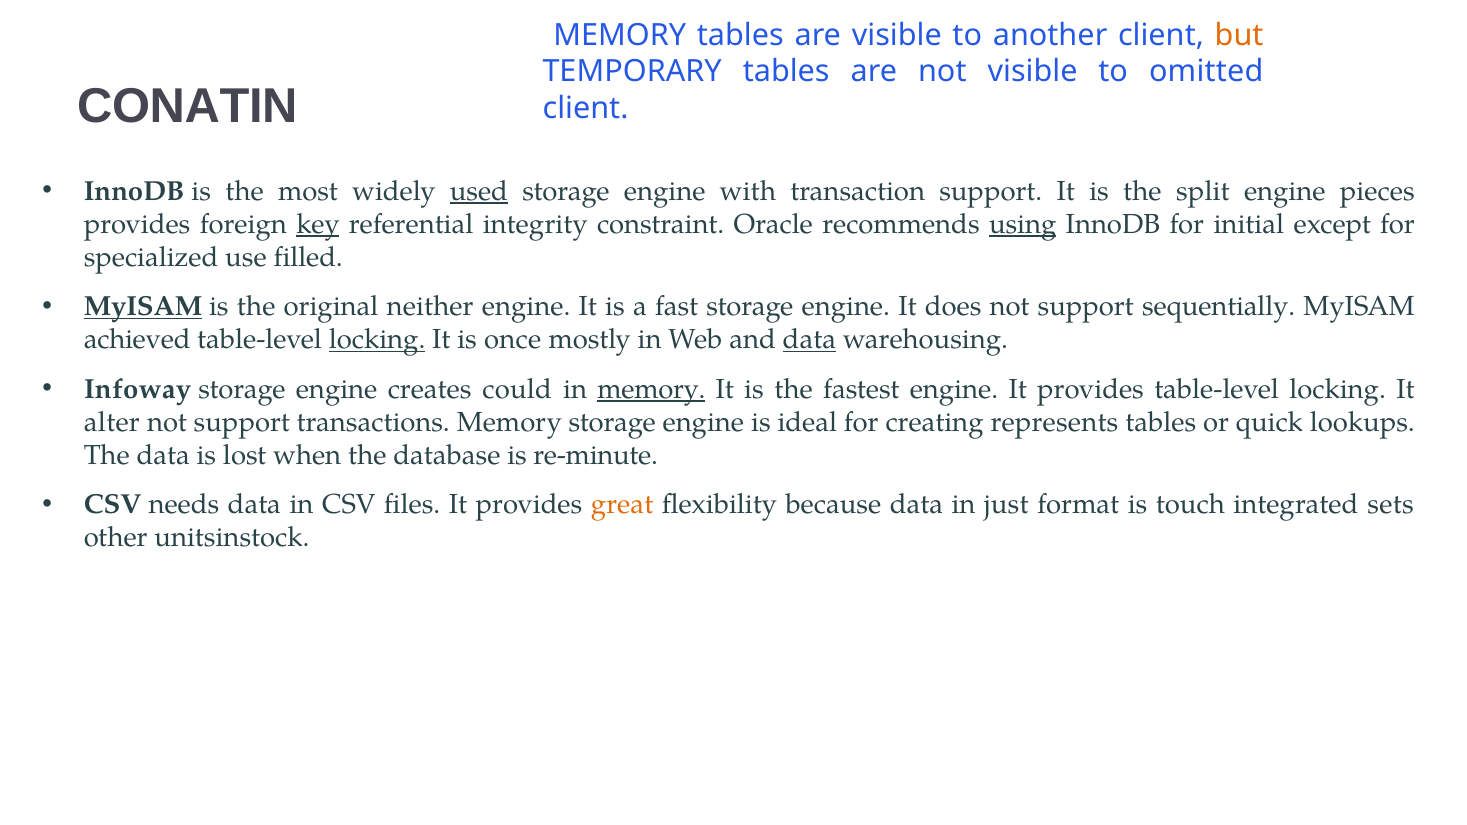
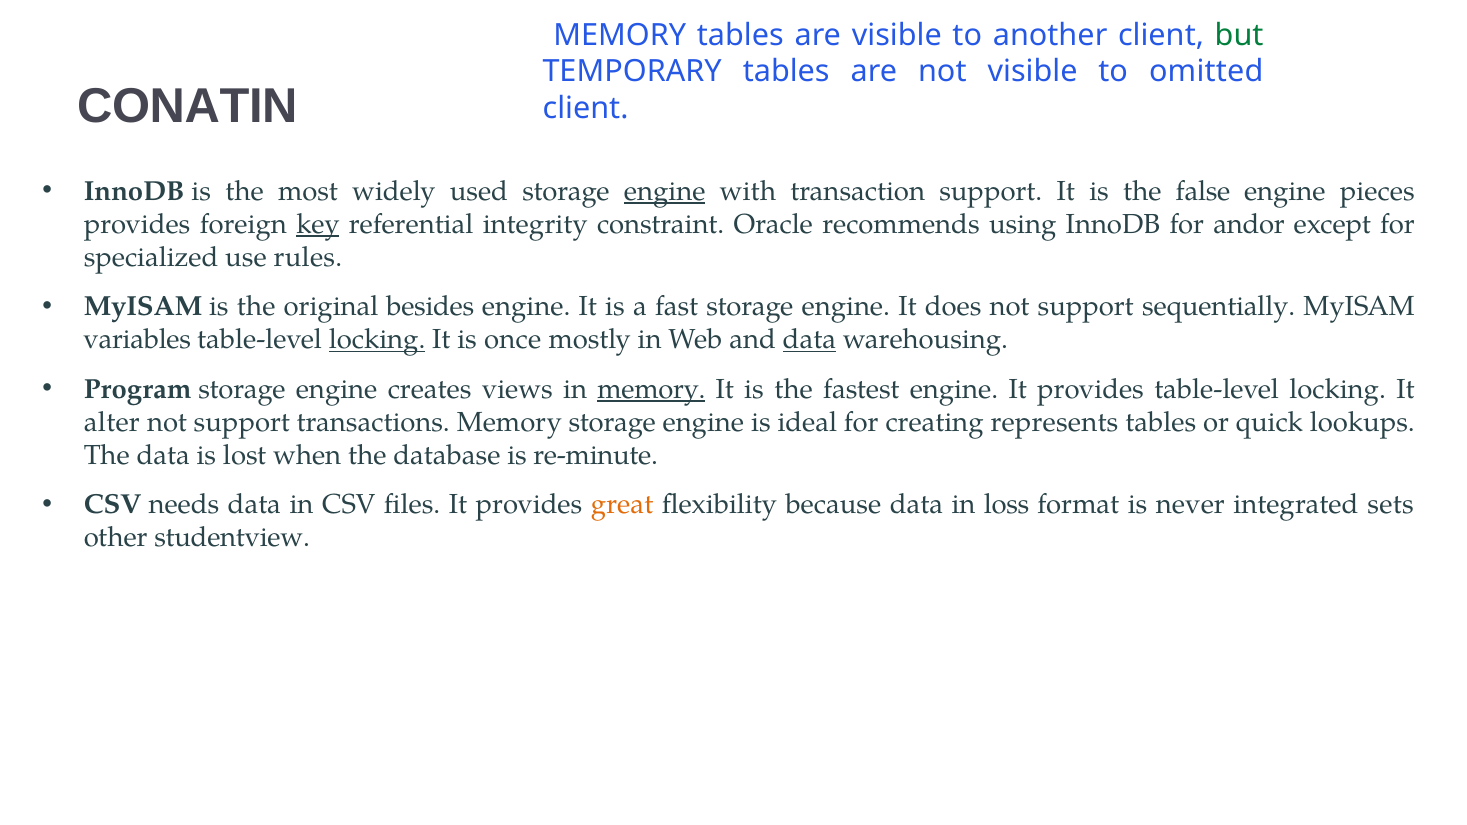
but colour: orange -> green
used underline: present -> none
engine at (665, 191) underline: none -> present
split: split -> false
using underline: present -> none
initial: initial -> andor
filled: filled -> rules
MyISAM at (143, 307) underline: present -> none
neither: neither -> besides
achieved: achieved -> variables
Infoway: Infoway -> Program
could: could -> views
just: just -> loss
touch: touch -> never
unitsinstock: unitsinstock -> studentview
